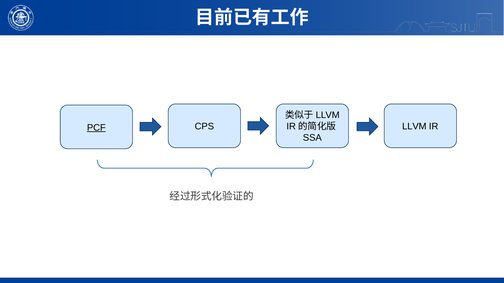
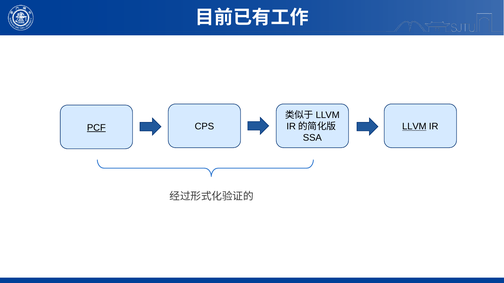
LLVM underline: none -> present
